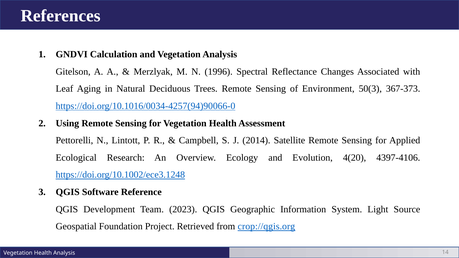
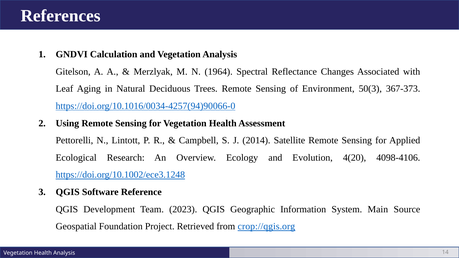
1996: 1996 -> 1964
4397-4106: 4397-4106 -> 4098-4106
Light: Light -> Main
